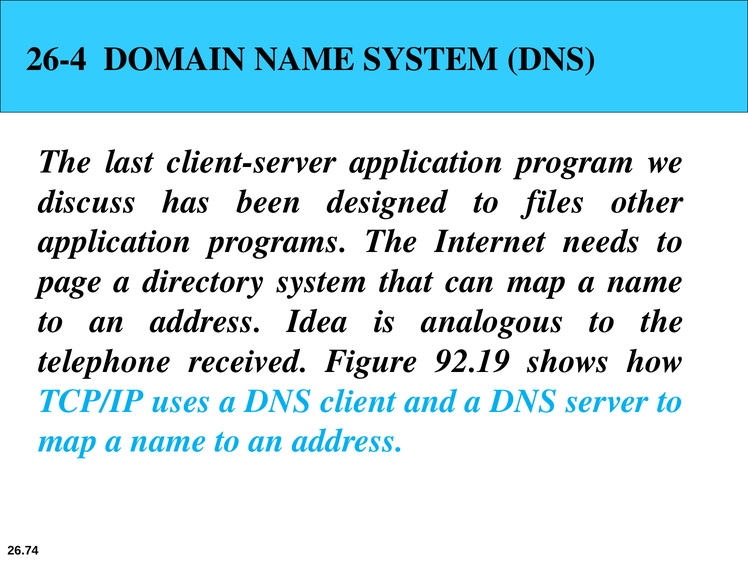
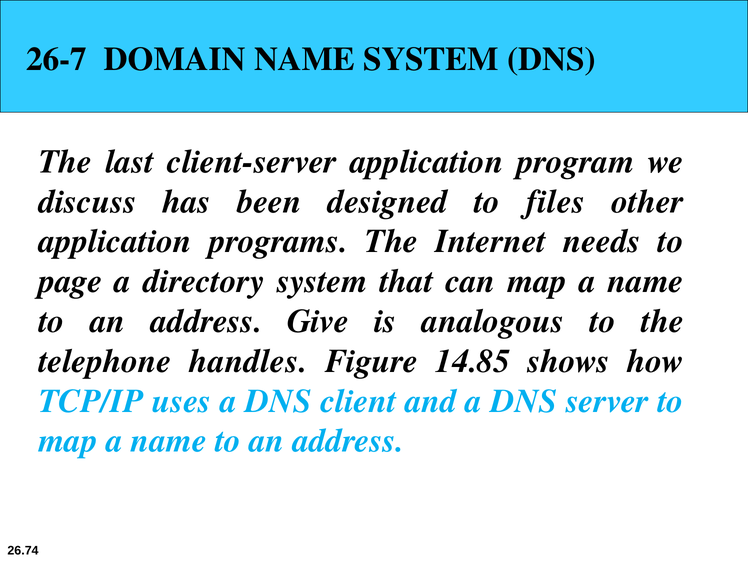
26-4: 26-4 -> 26-7
Idea: Idea -> Give
received: received -> handles
92.19: 92.19 -> 14.85
